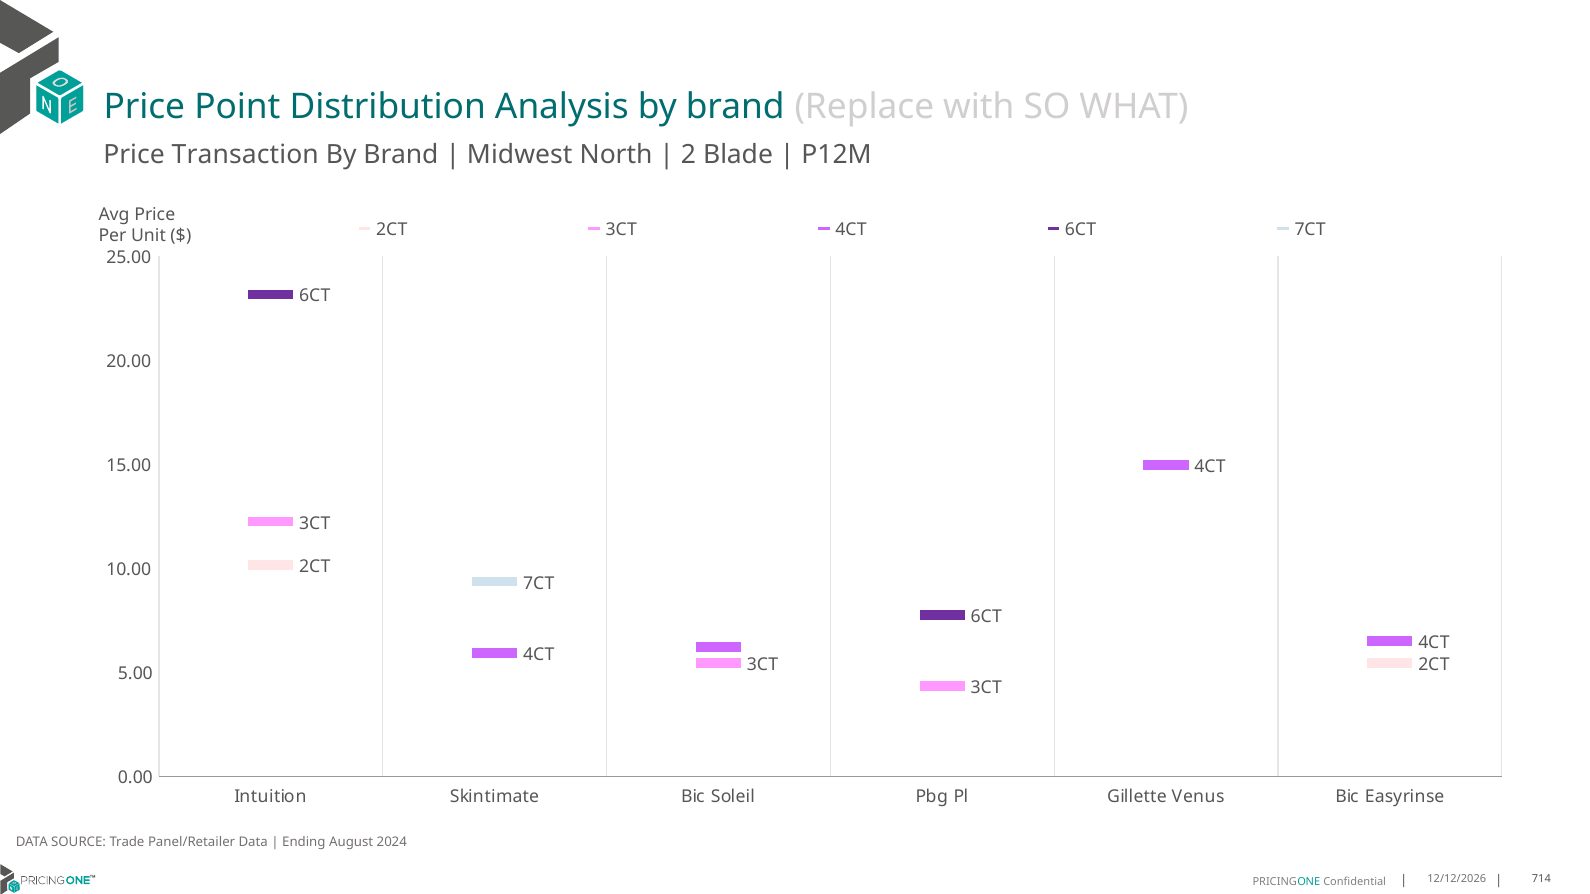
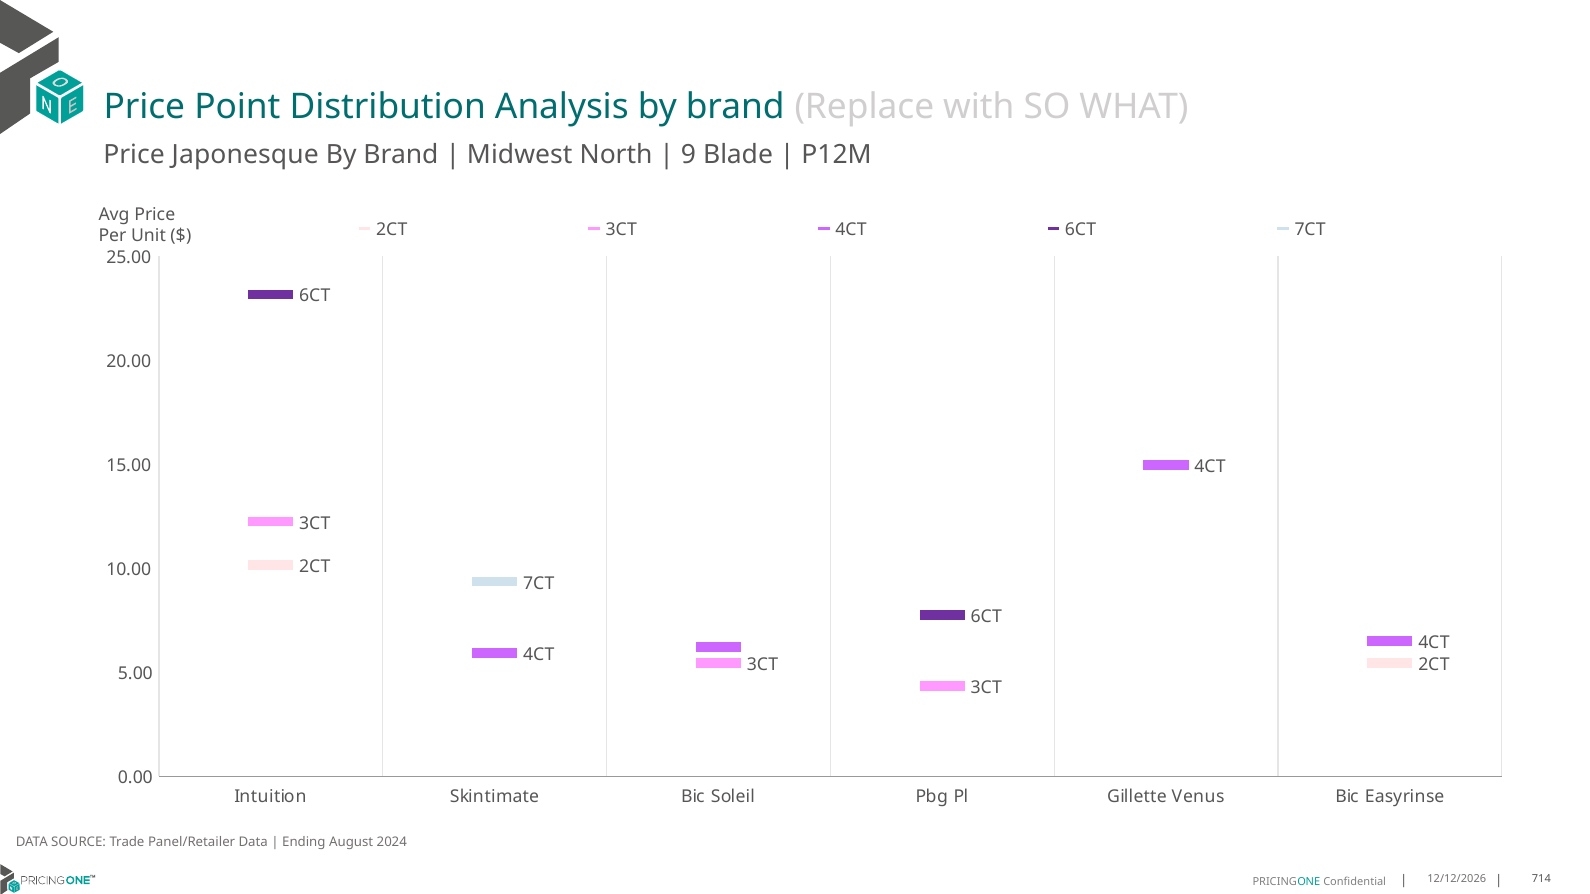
Transaction: Transaction -> Japonesque
2: 2 -> 9
